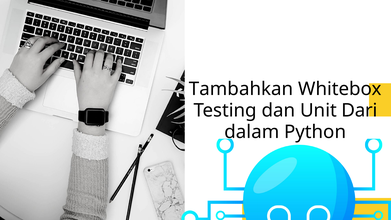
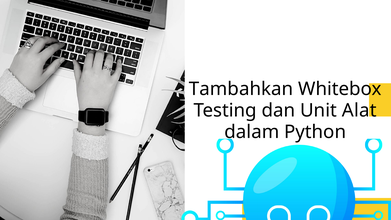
Dari: Dari -> Alat
